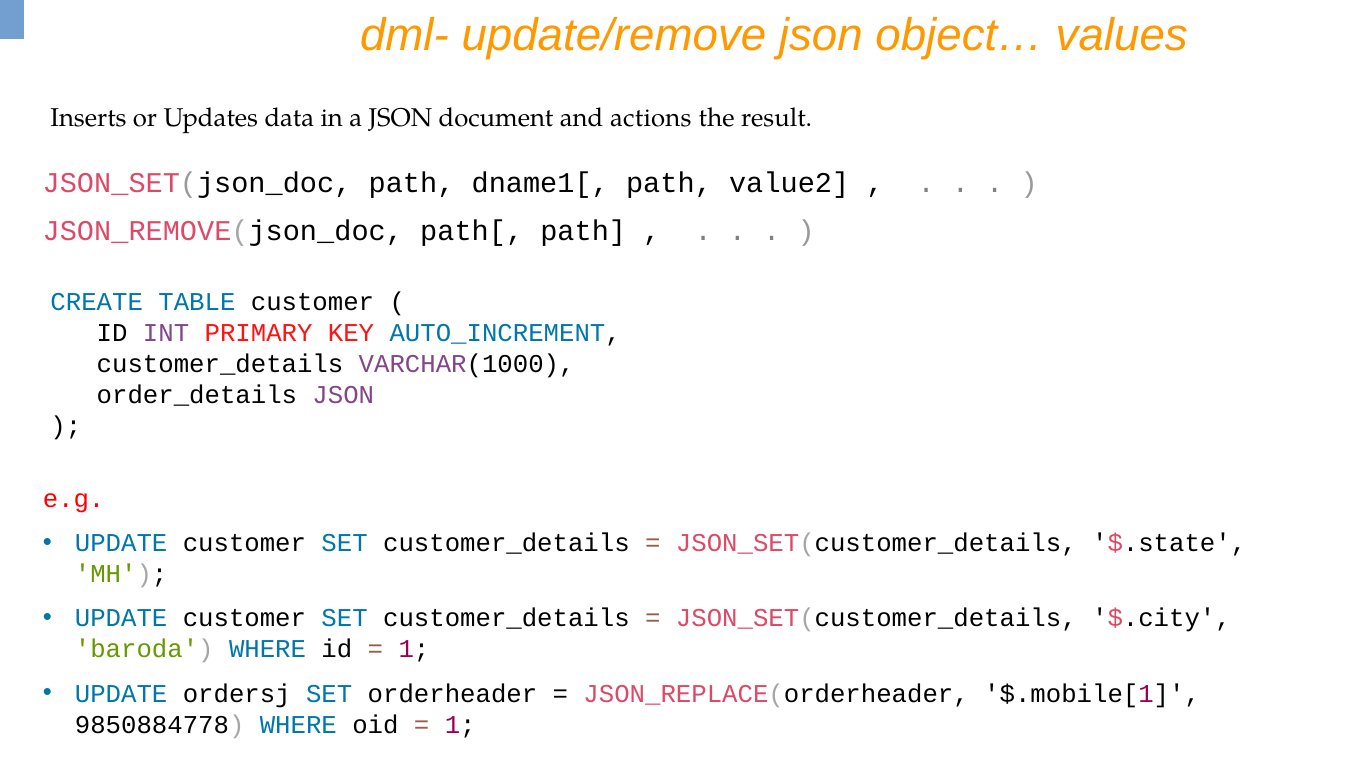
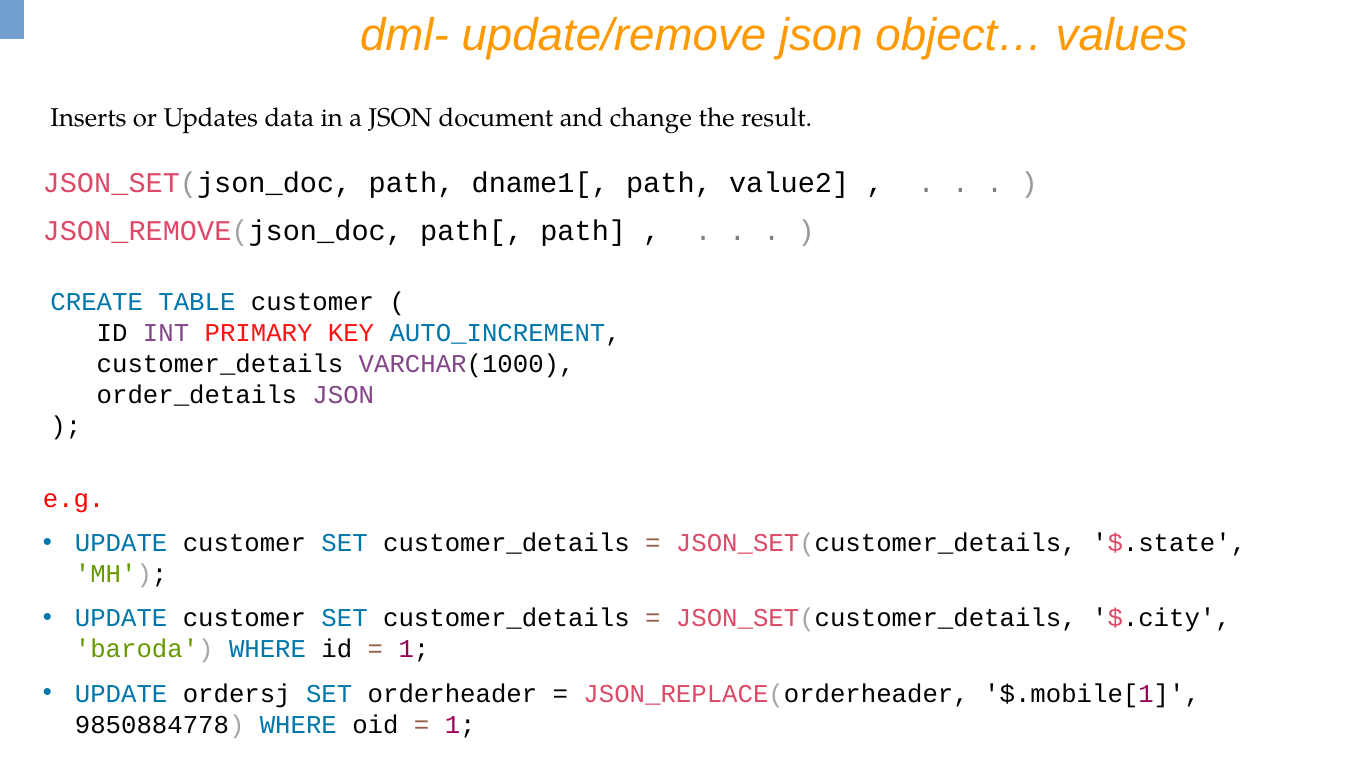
actions: actions -> change
